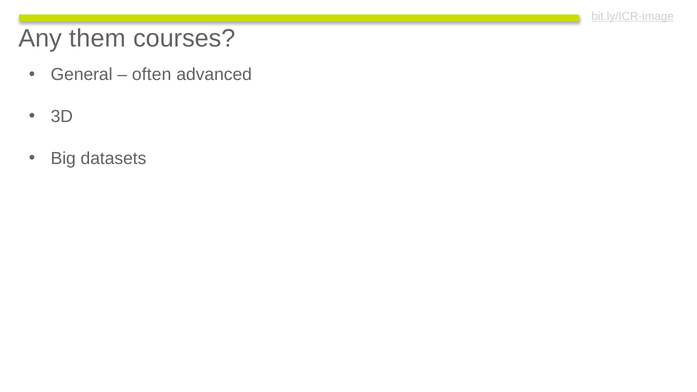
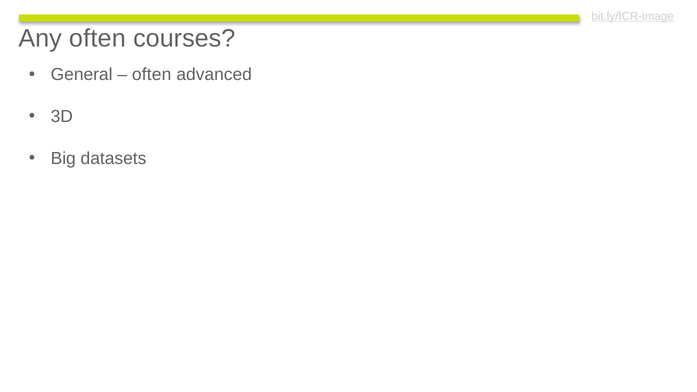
Any them: them -> often
